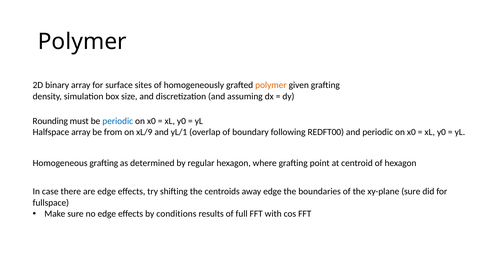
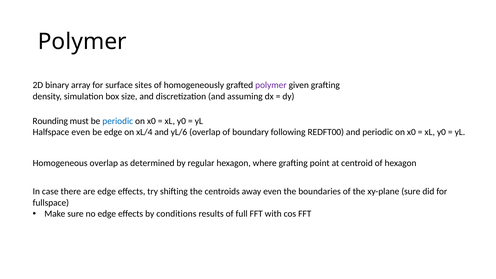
polymer at (271, 85) colour: orange -> purple
Halfspace array: array -> even
be from: from -> edge
xL/9: xL/9 -> xL/4
yL/1: yL/1 -> yL/6
Homogeneous grafting: grafting -> overlap
away edge: edge -> even
